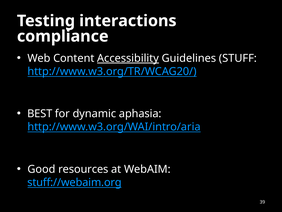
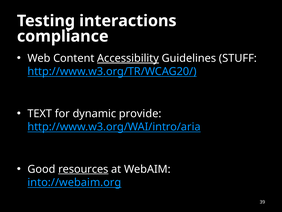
BEST: BEST -> TEXT
aphasia: aphasia -> provide
resources underline: none -> present
stuff://webaim.org: stuff://webaim.org -> into://webaim.org
